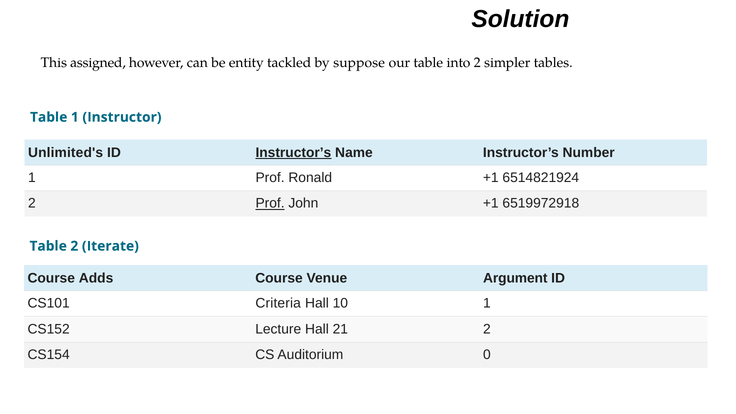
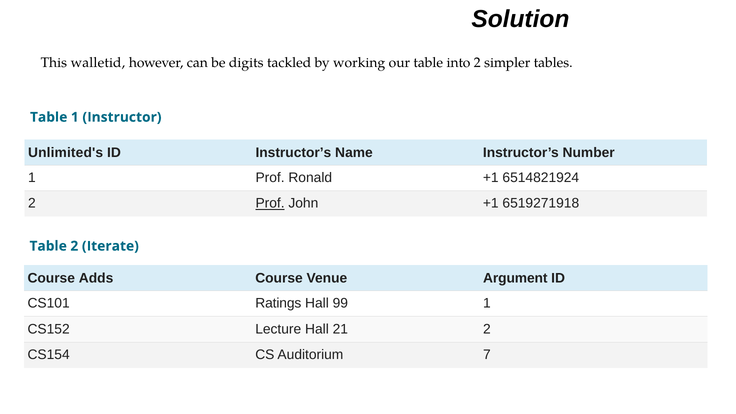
assigned: assigned -> walletid
entity: entity -> digits
suppose: suppose -> working
Instructor’s at (293, 153) underline: present -> none
6519972918: 6519972918 -> 6519271918
Criteria: Criteria -> Ratings
10: 10 -> 99
0: 0 -> 7
